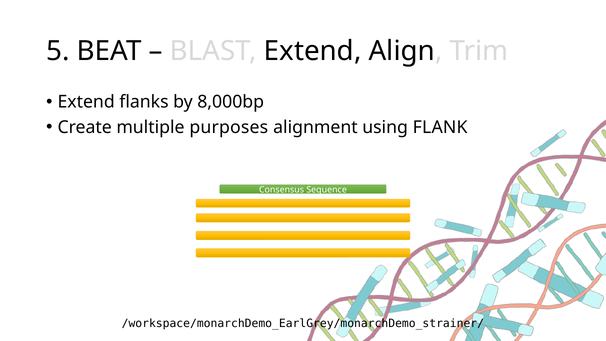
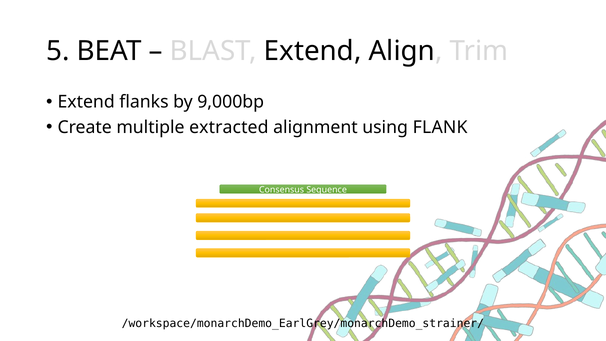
8,000bp: 8,000bp -> 9,000bp
purposes: purposes -> extracted
